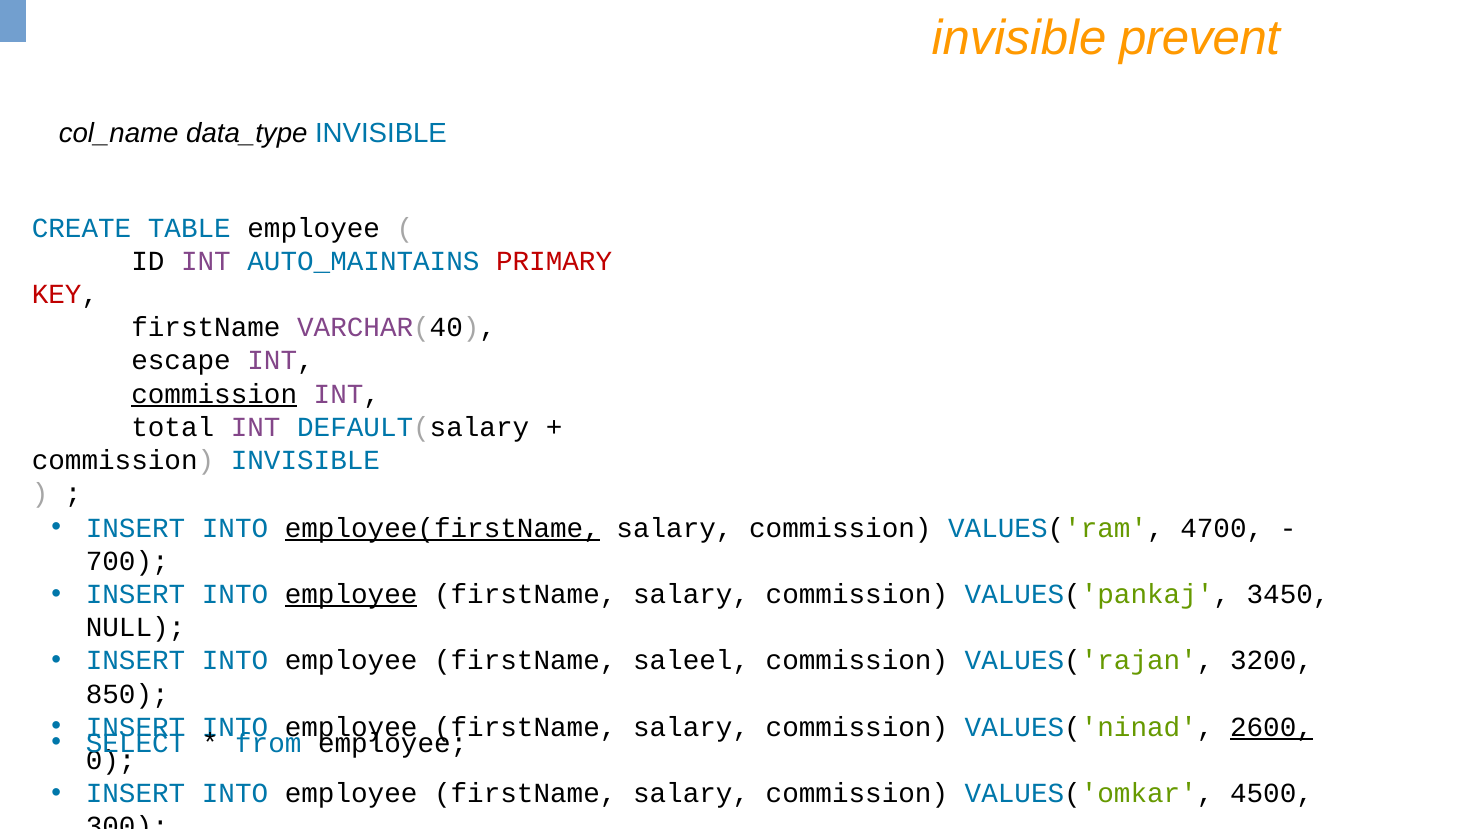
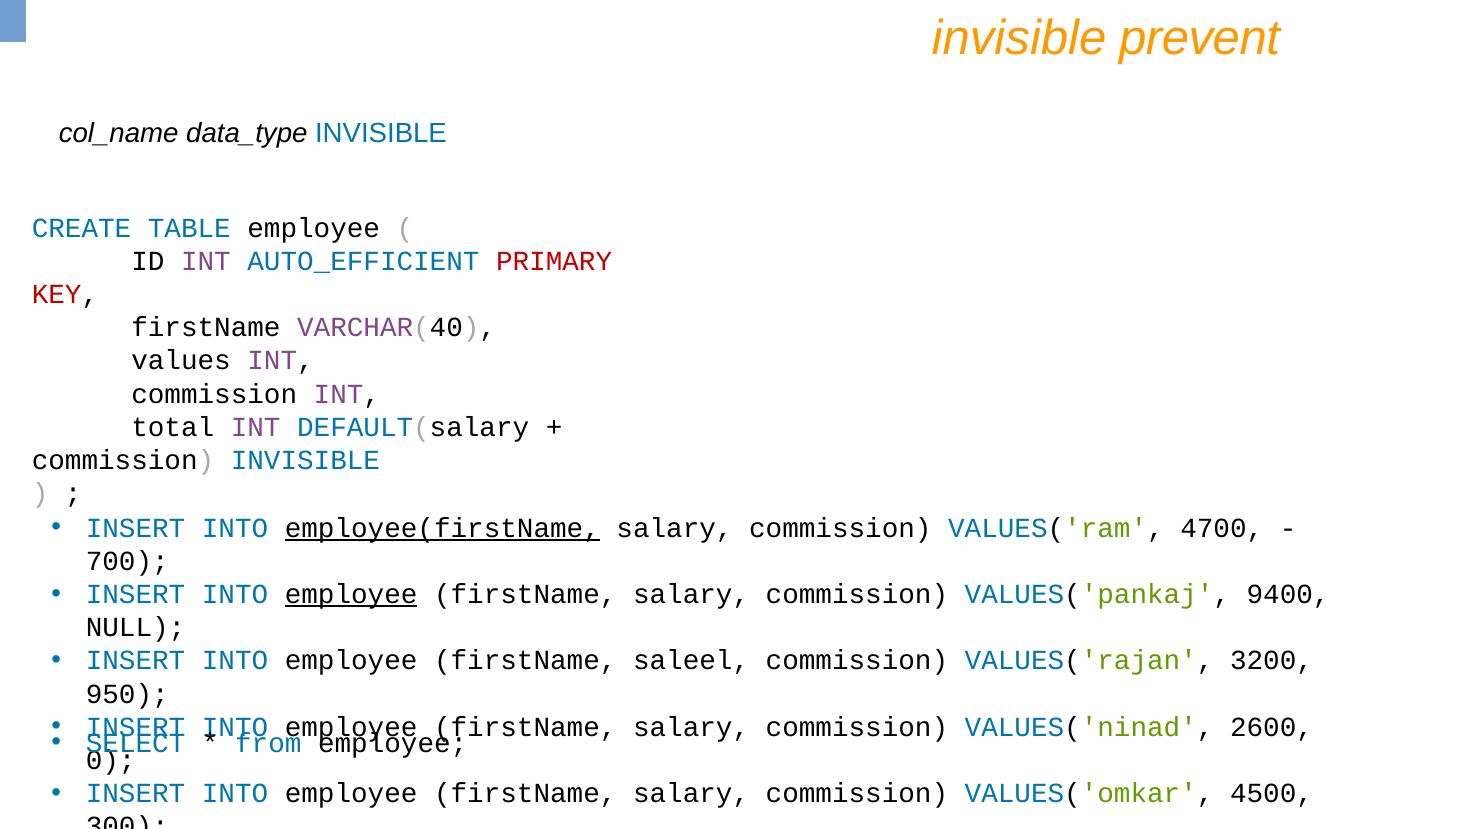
AUTO_MAINTAINS: AUTO_MAINTAINS -> AUTO_EFFICIENT
escape: escape -> values
commission at (214, 394) underline: present -> none
3450: 3450 -> 9400
850: 850 -> 950
2600 underline: present -> none
